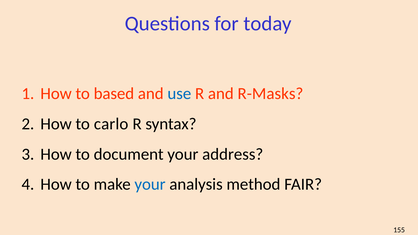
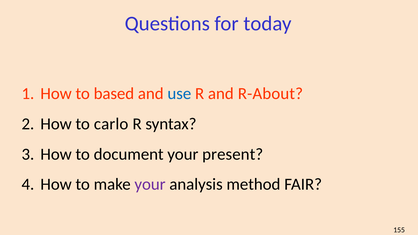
R-Masks: R-Masks -> R-About
address: address -> present
your at (150, 185) colour: blue -> purple
